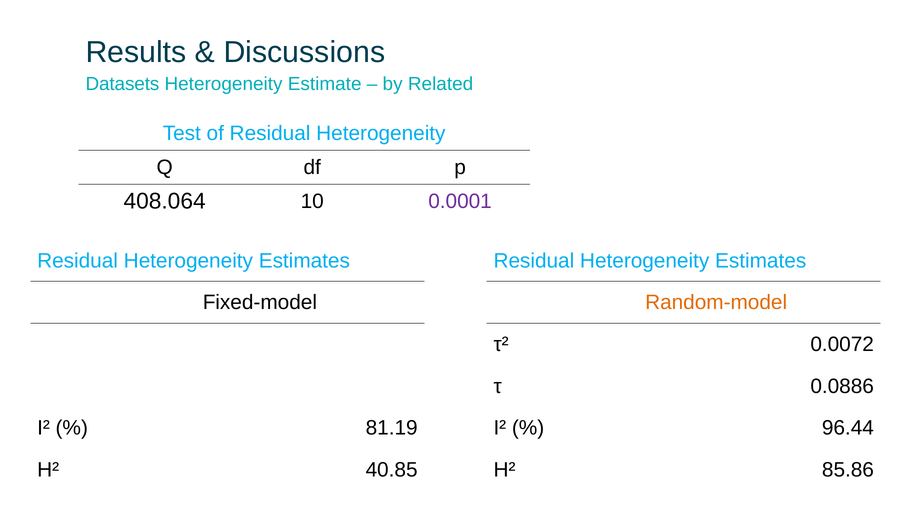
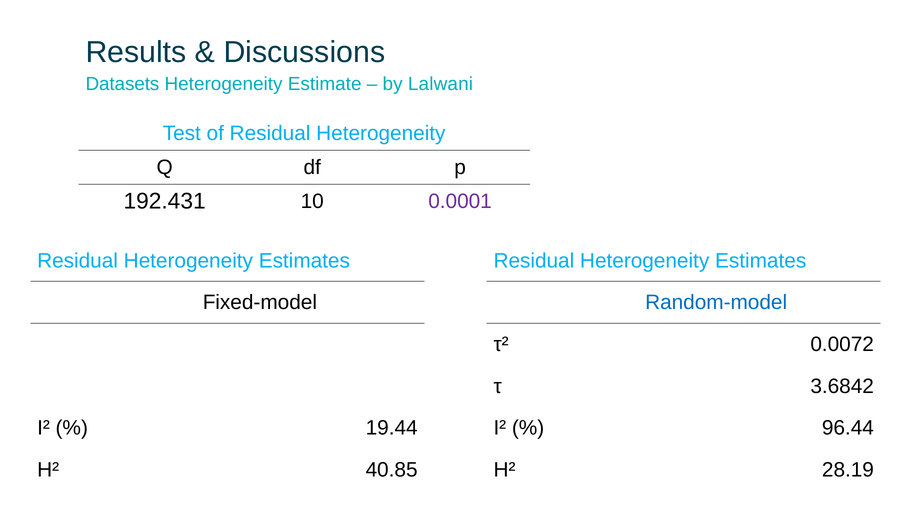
Related: Related -> Lalwani
408.064: 408.064 -> 192.431
Random-model colour: orange -> blue
0.0886: 0.0886 -> 3.6842
81.19: 81.19 -> 19.44
85.86: 85.86 -> 28.19
